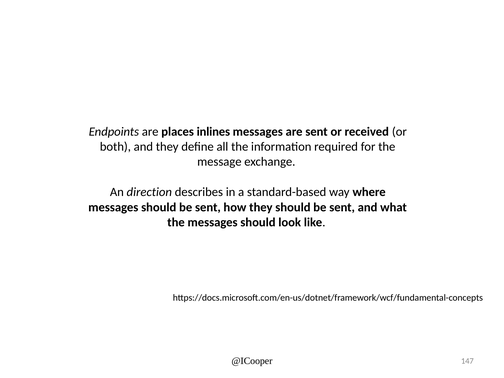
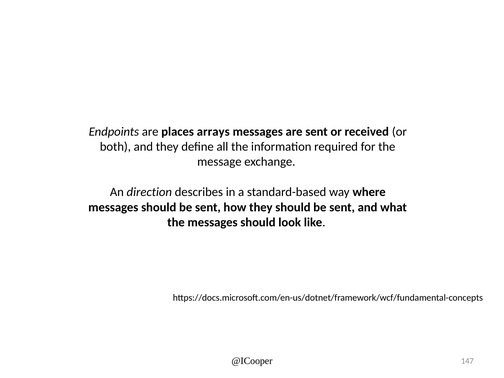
inlines: inlines -> arrays
